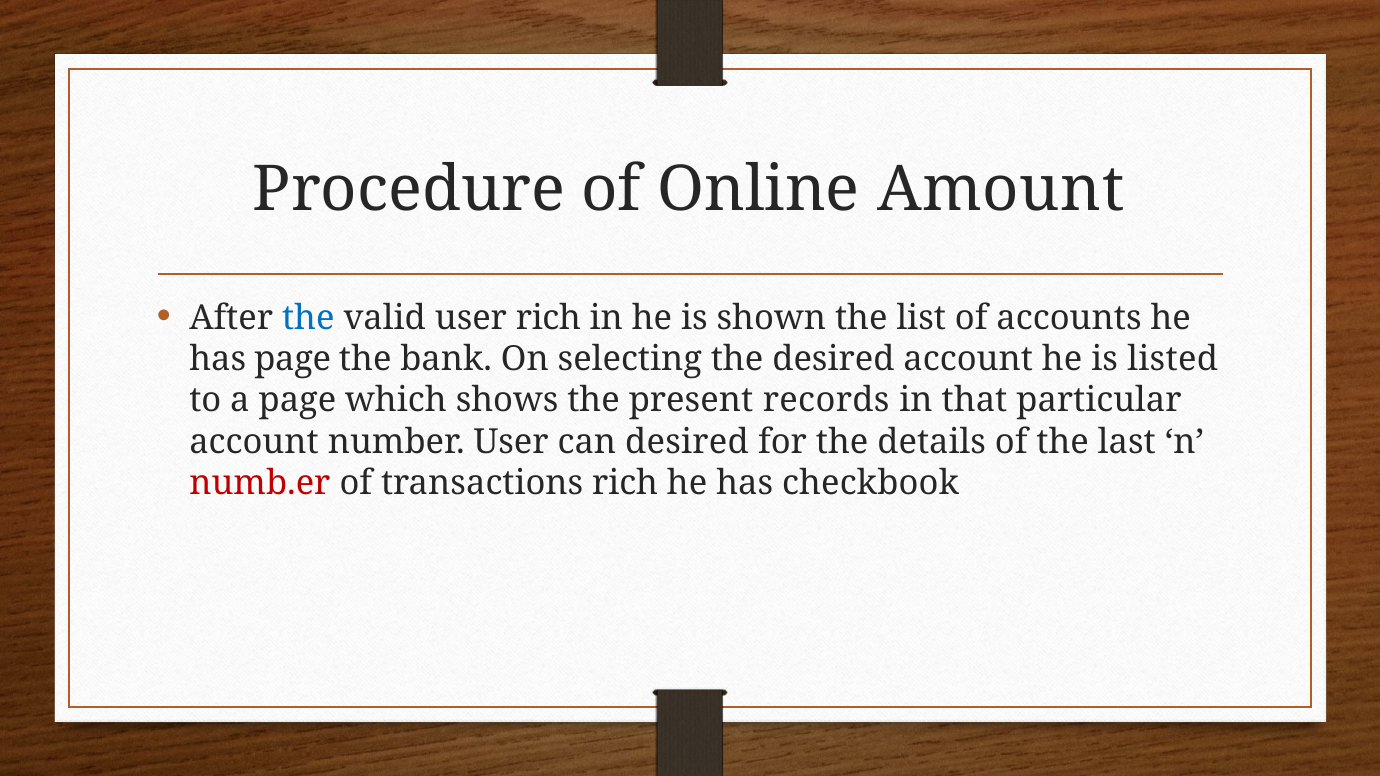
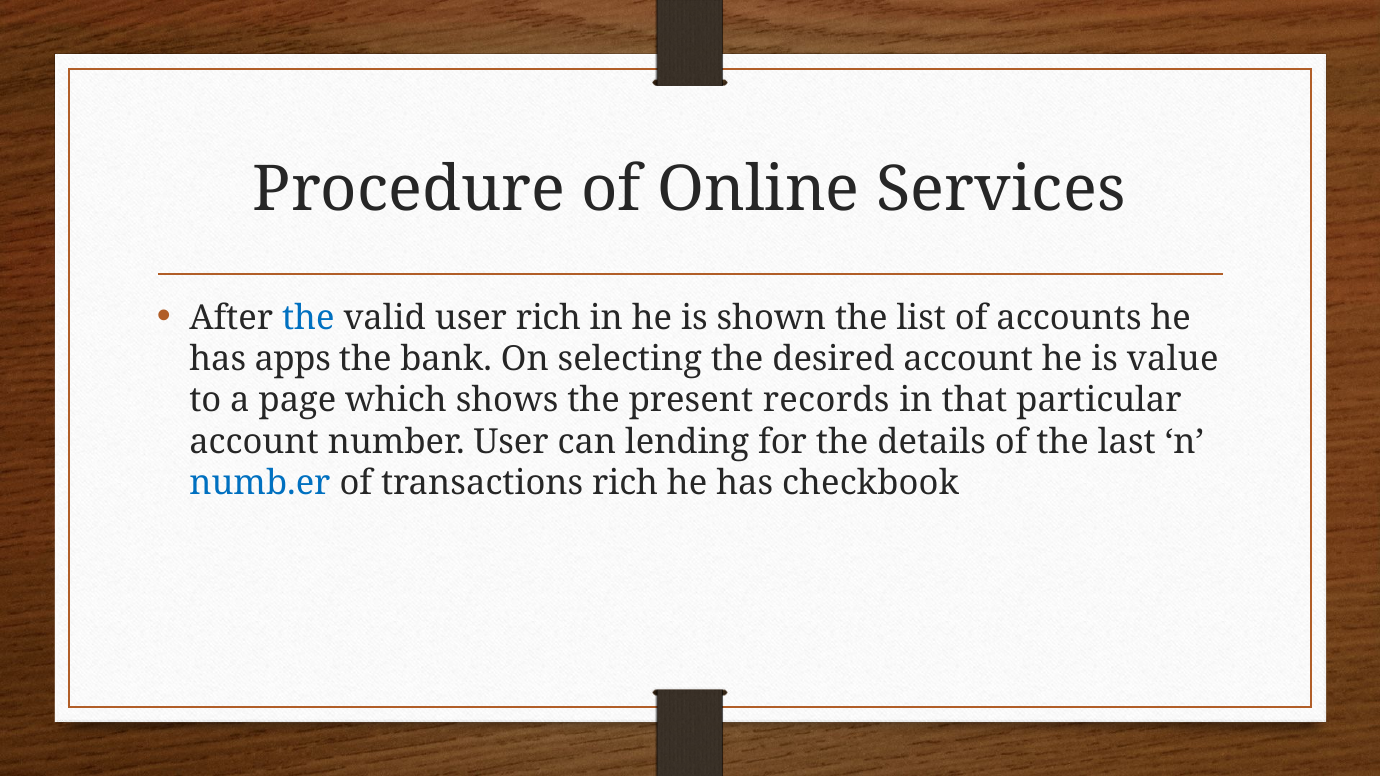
Amount: Amount -> Services
has page: page -> apps
listed: listed -> value
can desired: desired -> lending
numb.er colour: red -> blue
